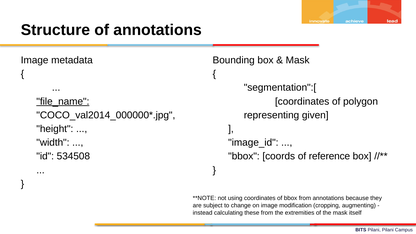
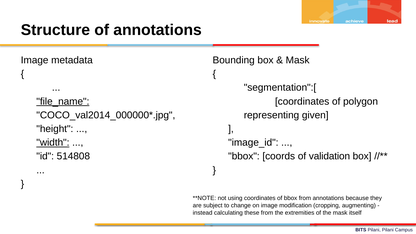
width underline: none -> present
534508: 534508 -> 514808
reference: reference -> validation
